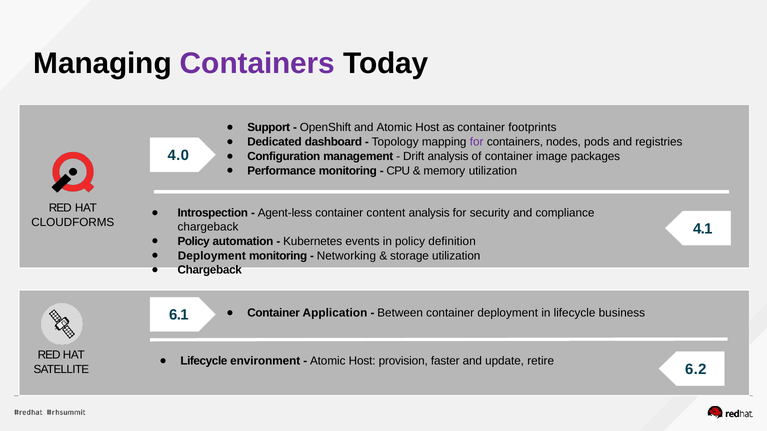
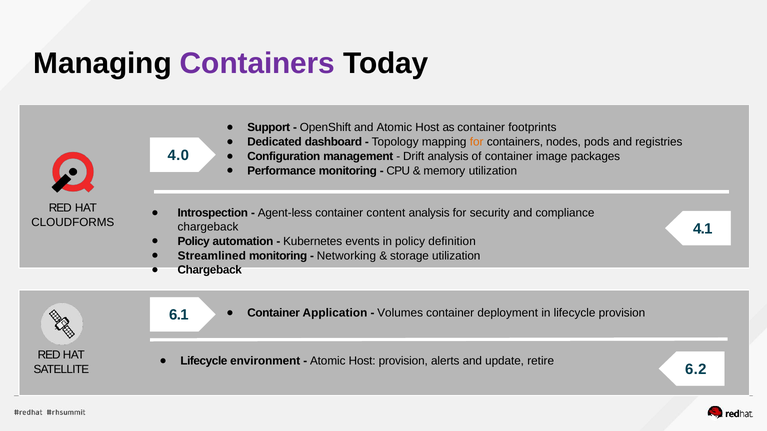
for at (477, 142) colour: purple -> orange
Deployment at (212, 256): Deployment -> Streamlined
Between: Between -> Volumes
lifecycle business: business -> provision
faster: faster -> alerts
